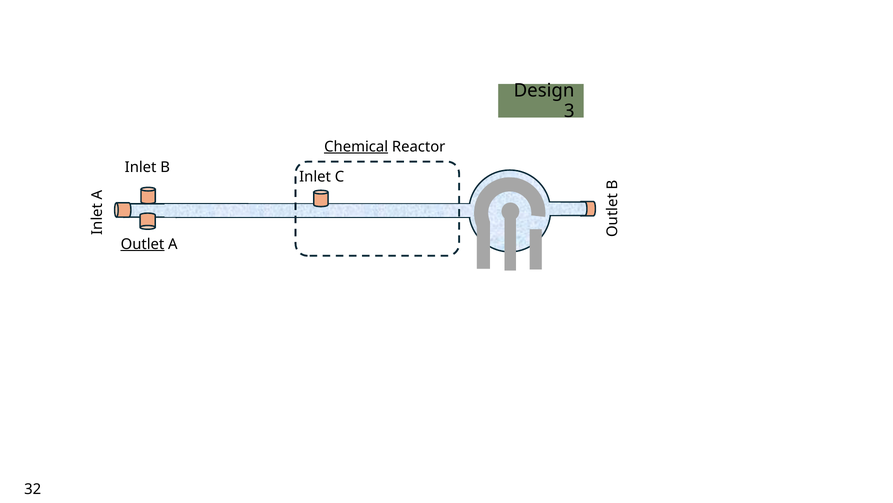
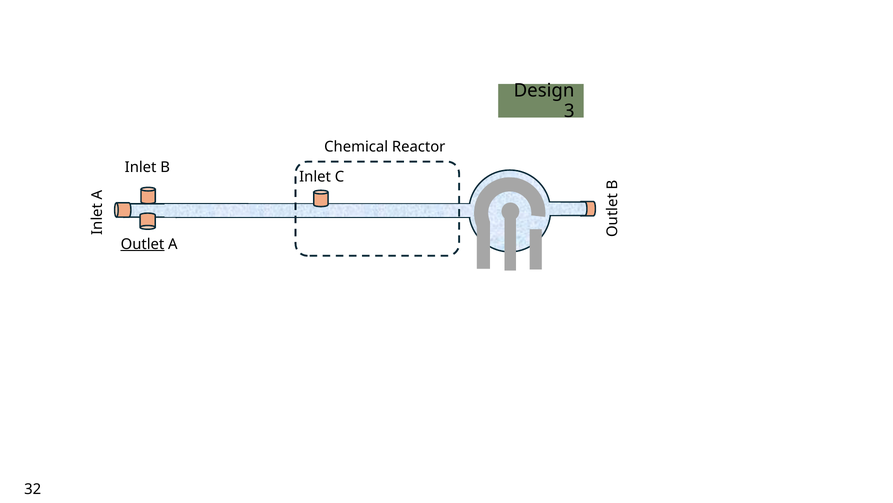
Chemical underline: present -> none
